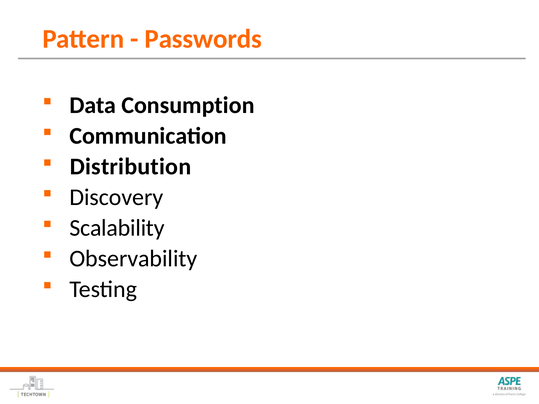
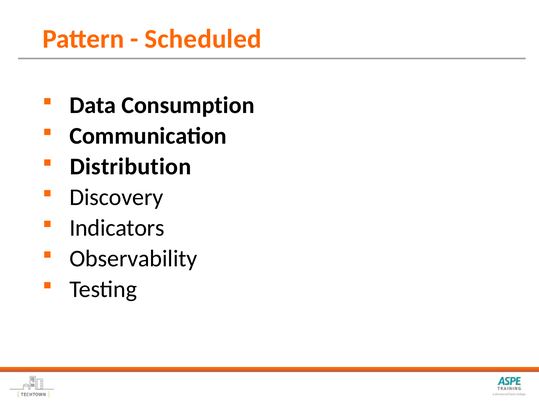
Passwords: Passwords -> Scheduled
Scalability: Scalability -> Indicators
